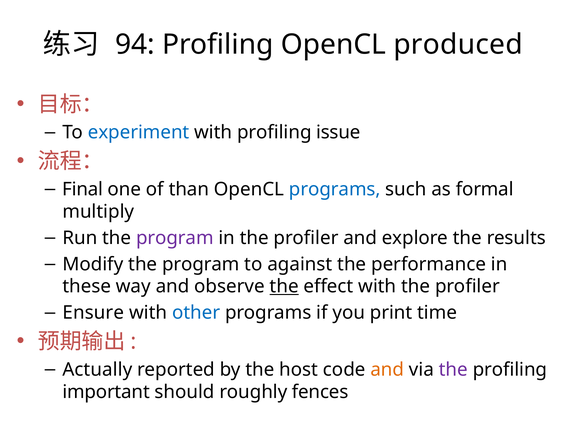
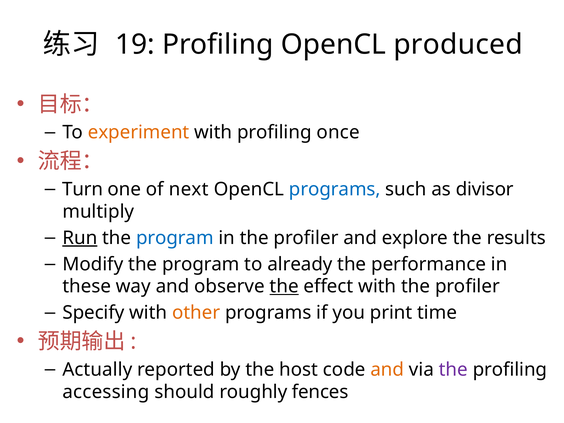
94: 94 -> 19
experiment colour: blue -> orange
issue: issue -> once
Final: Final -> Turn
than: than -> next
formal: formal -> divisor
Run underline: none -> present
program at (175, 238) colour: purple -> blue
against: against -> already
Ensure: Ensure -> Specify
other colour: blue -> orange
important: important -> accessing
